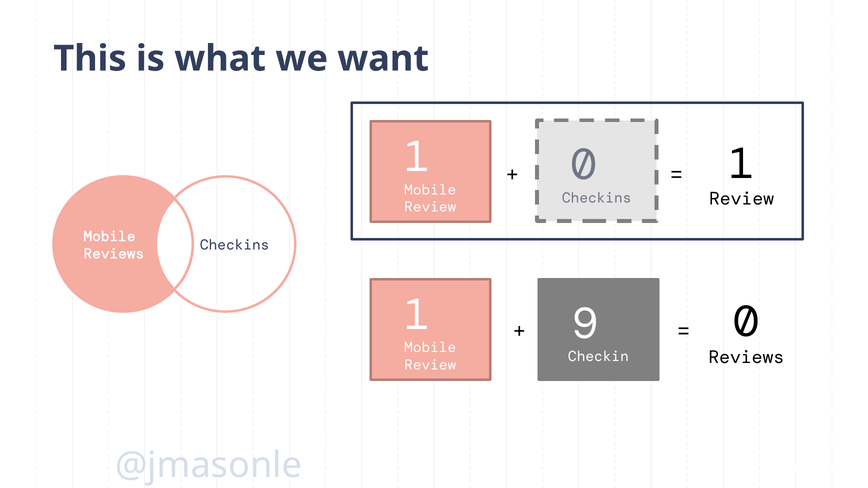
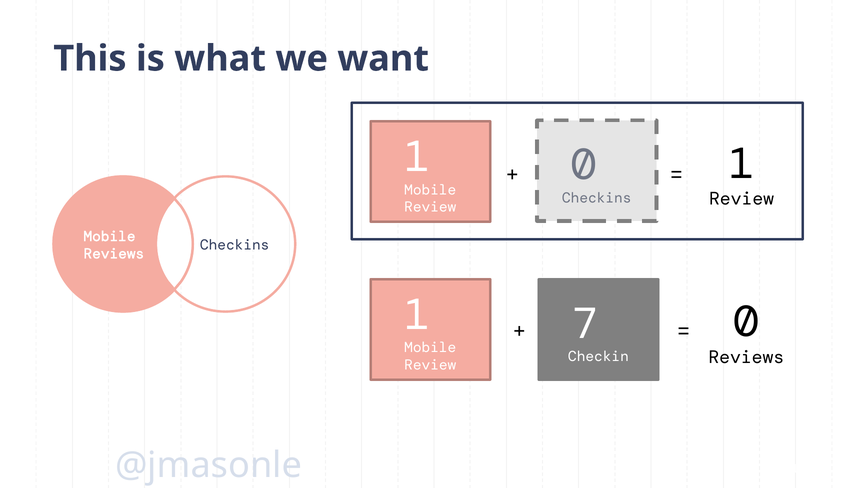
9: 9 -> 7
